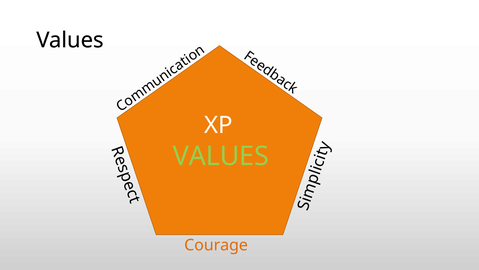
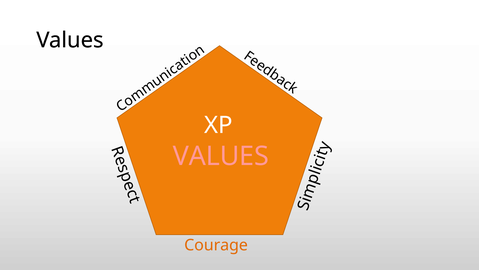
VALUES at (221, 156) colour: light green -> pink
